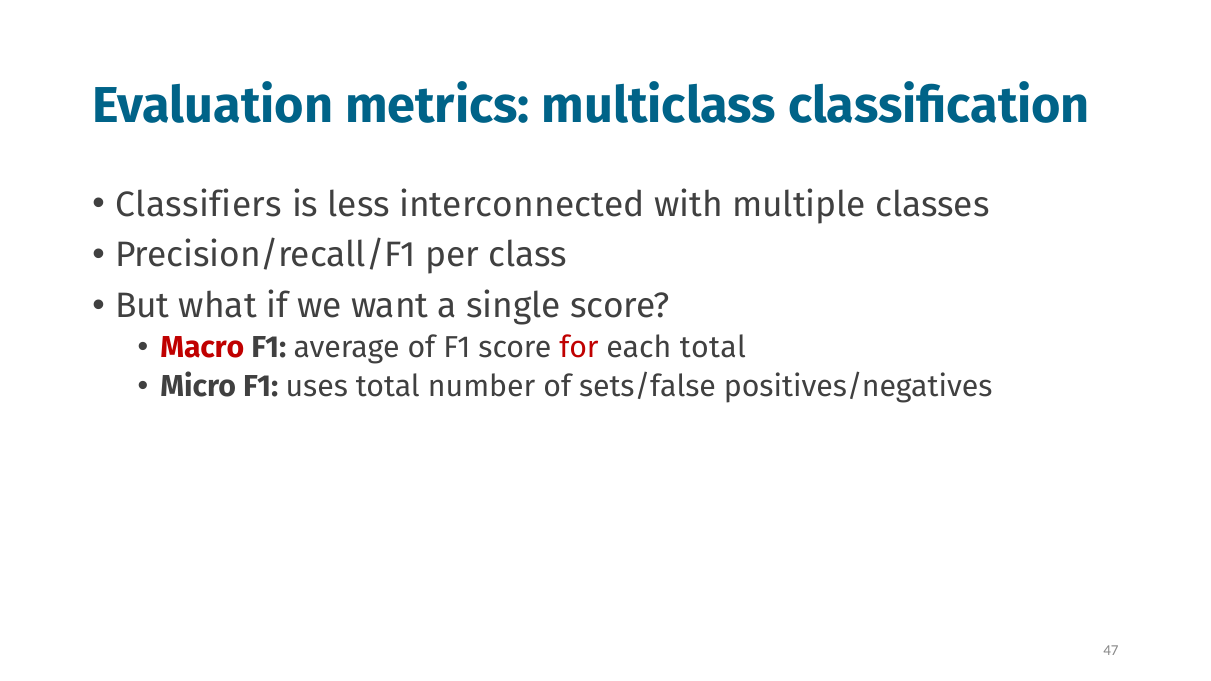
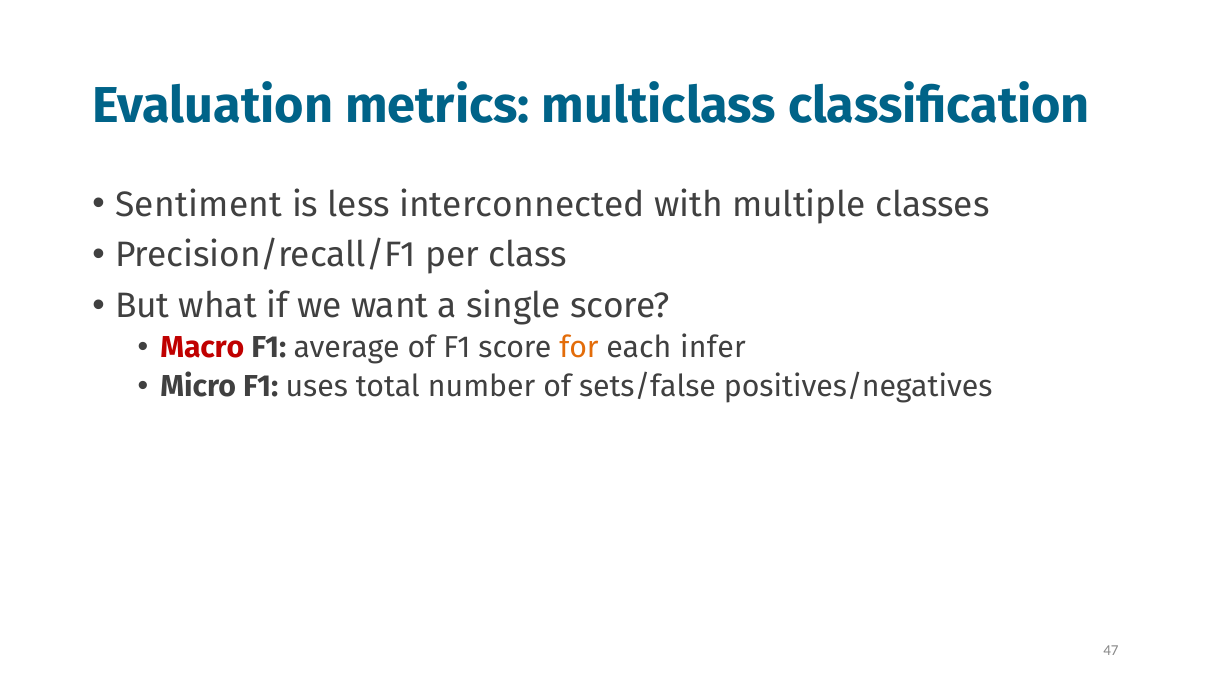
Classifiers: Classifiers -> Sentiment
for colour: red -> orange
each total: total -> infer
